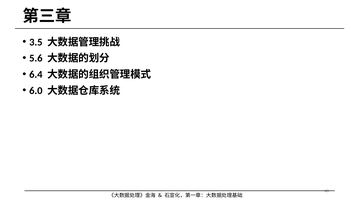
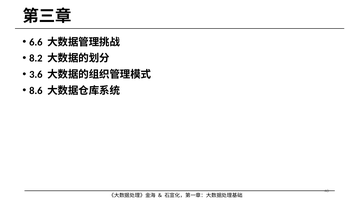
3.5: 3.5 -> 6.6
5.6: 5.6 -> 8.2
6.4: 6.4 -> 3.6
6.0: 6.0 -> 8.6
